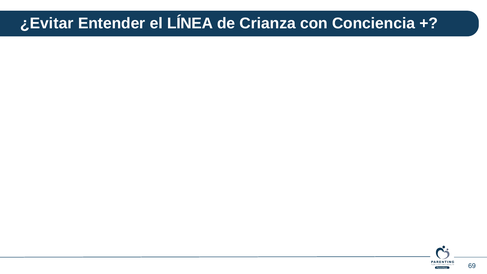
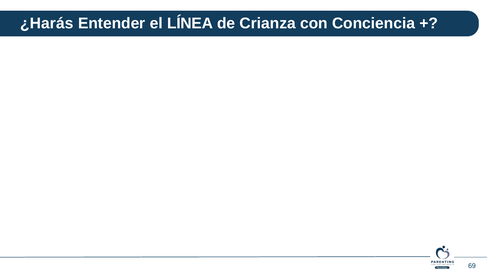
¿Evitar: ¿Evitar -> ¿Harás
